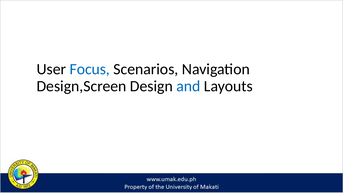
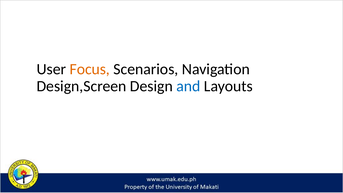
Focus colour: blue -> orange
